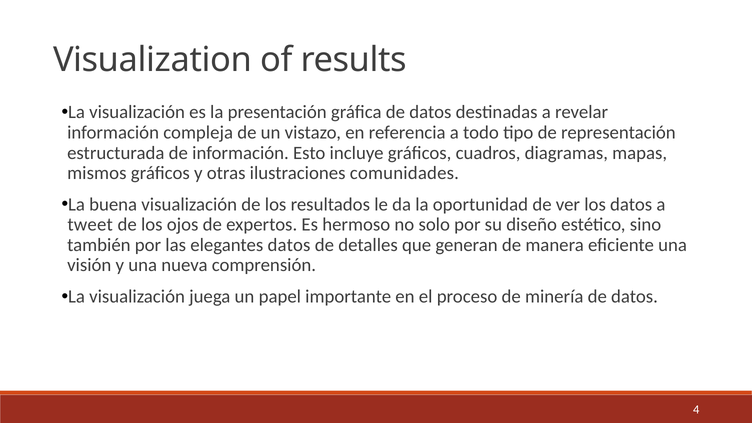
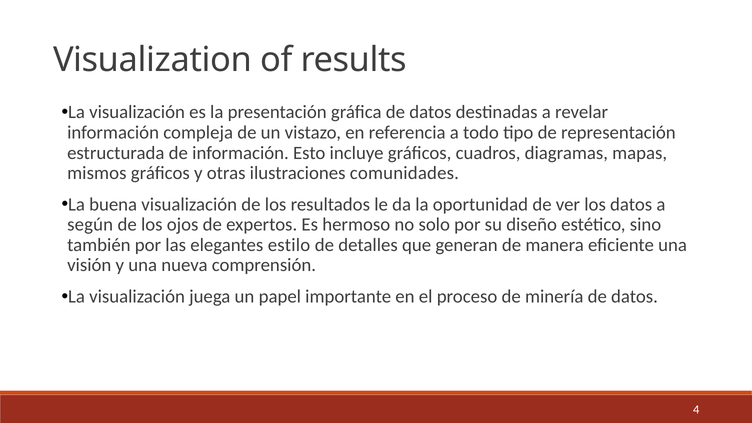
tweet: tweet -> según
elegantes datos: datos -> estilo
